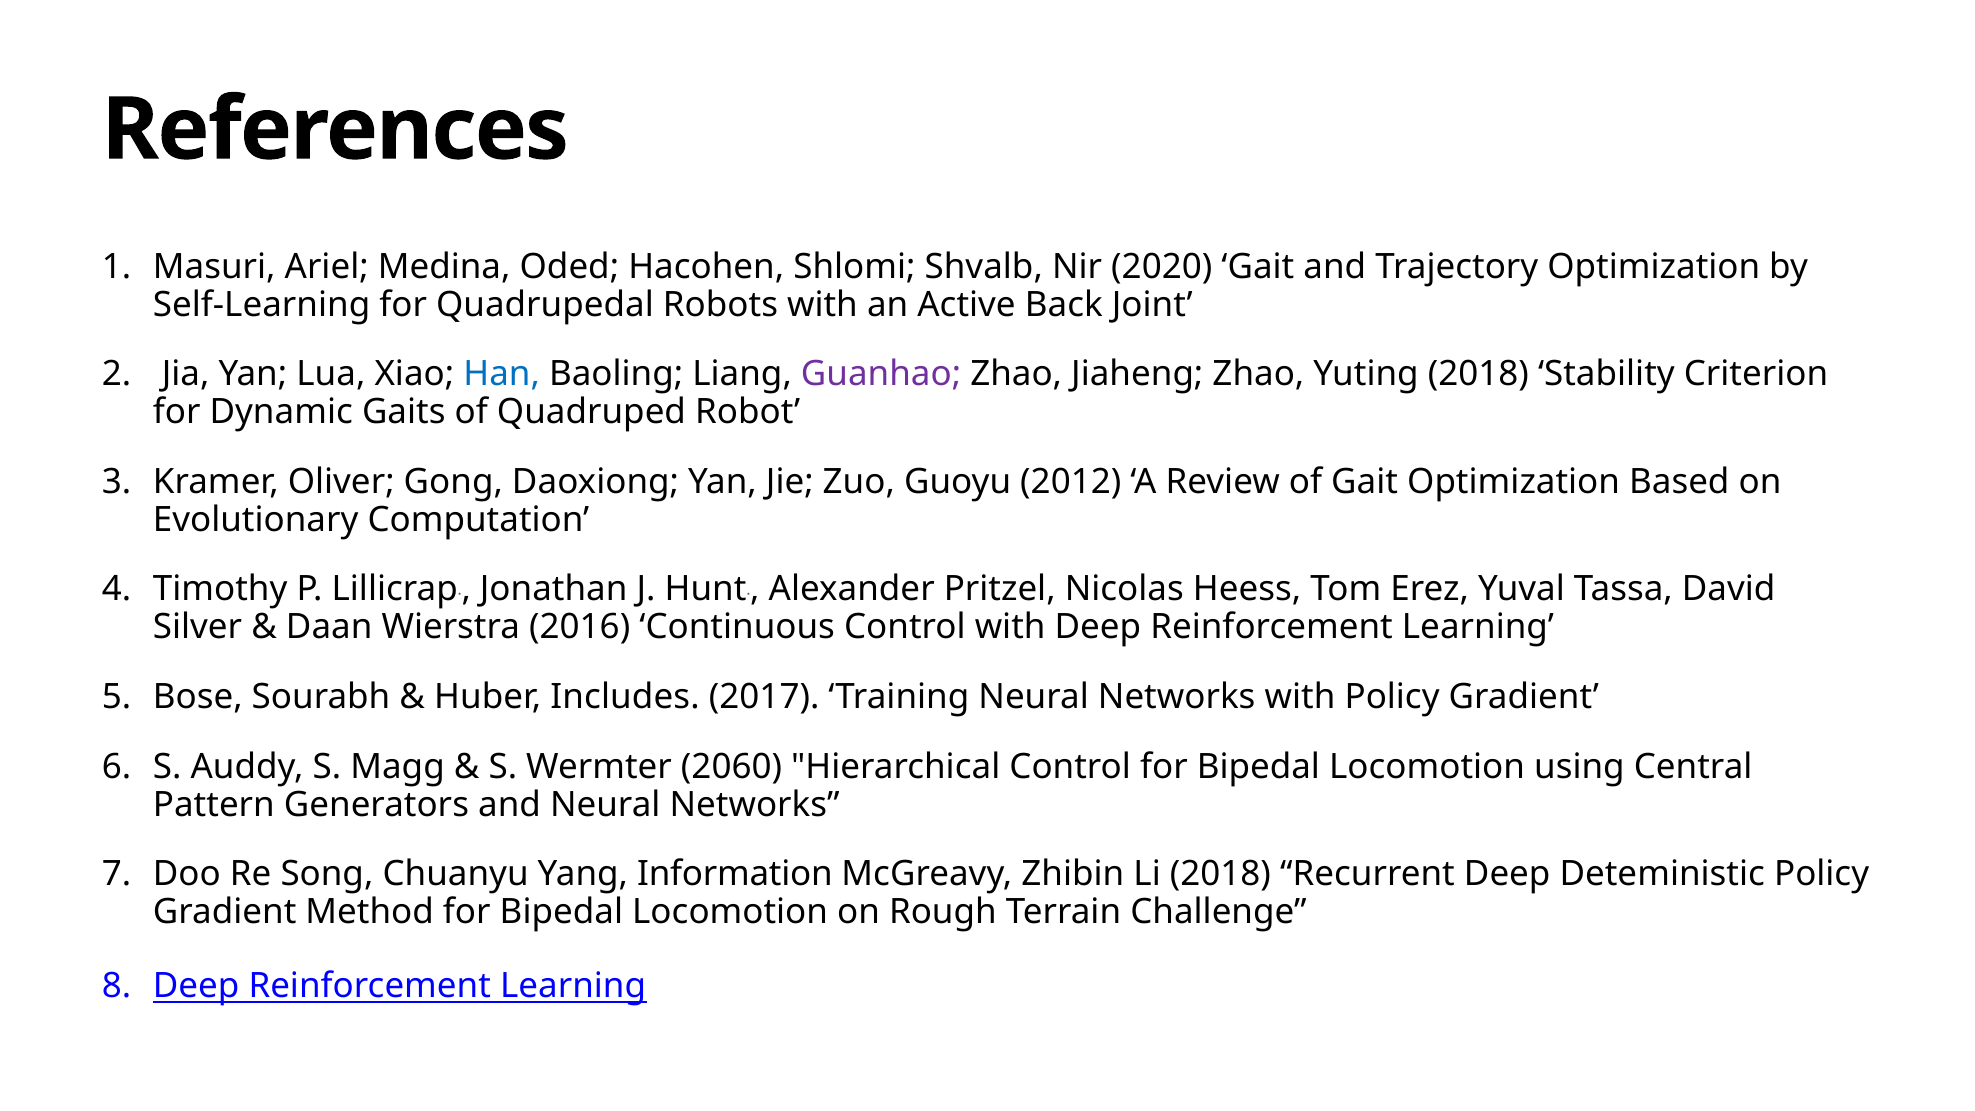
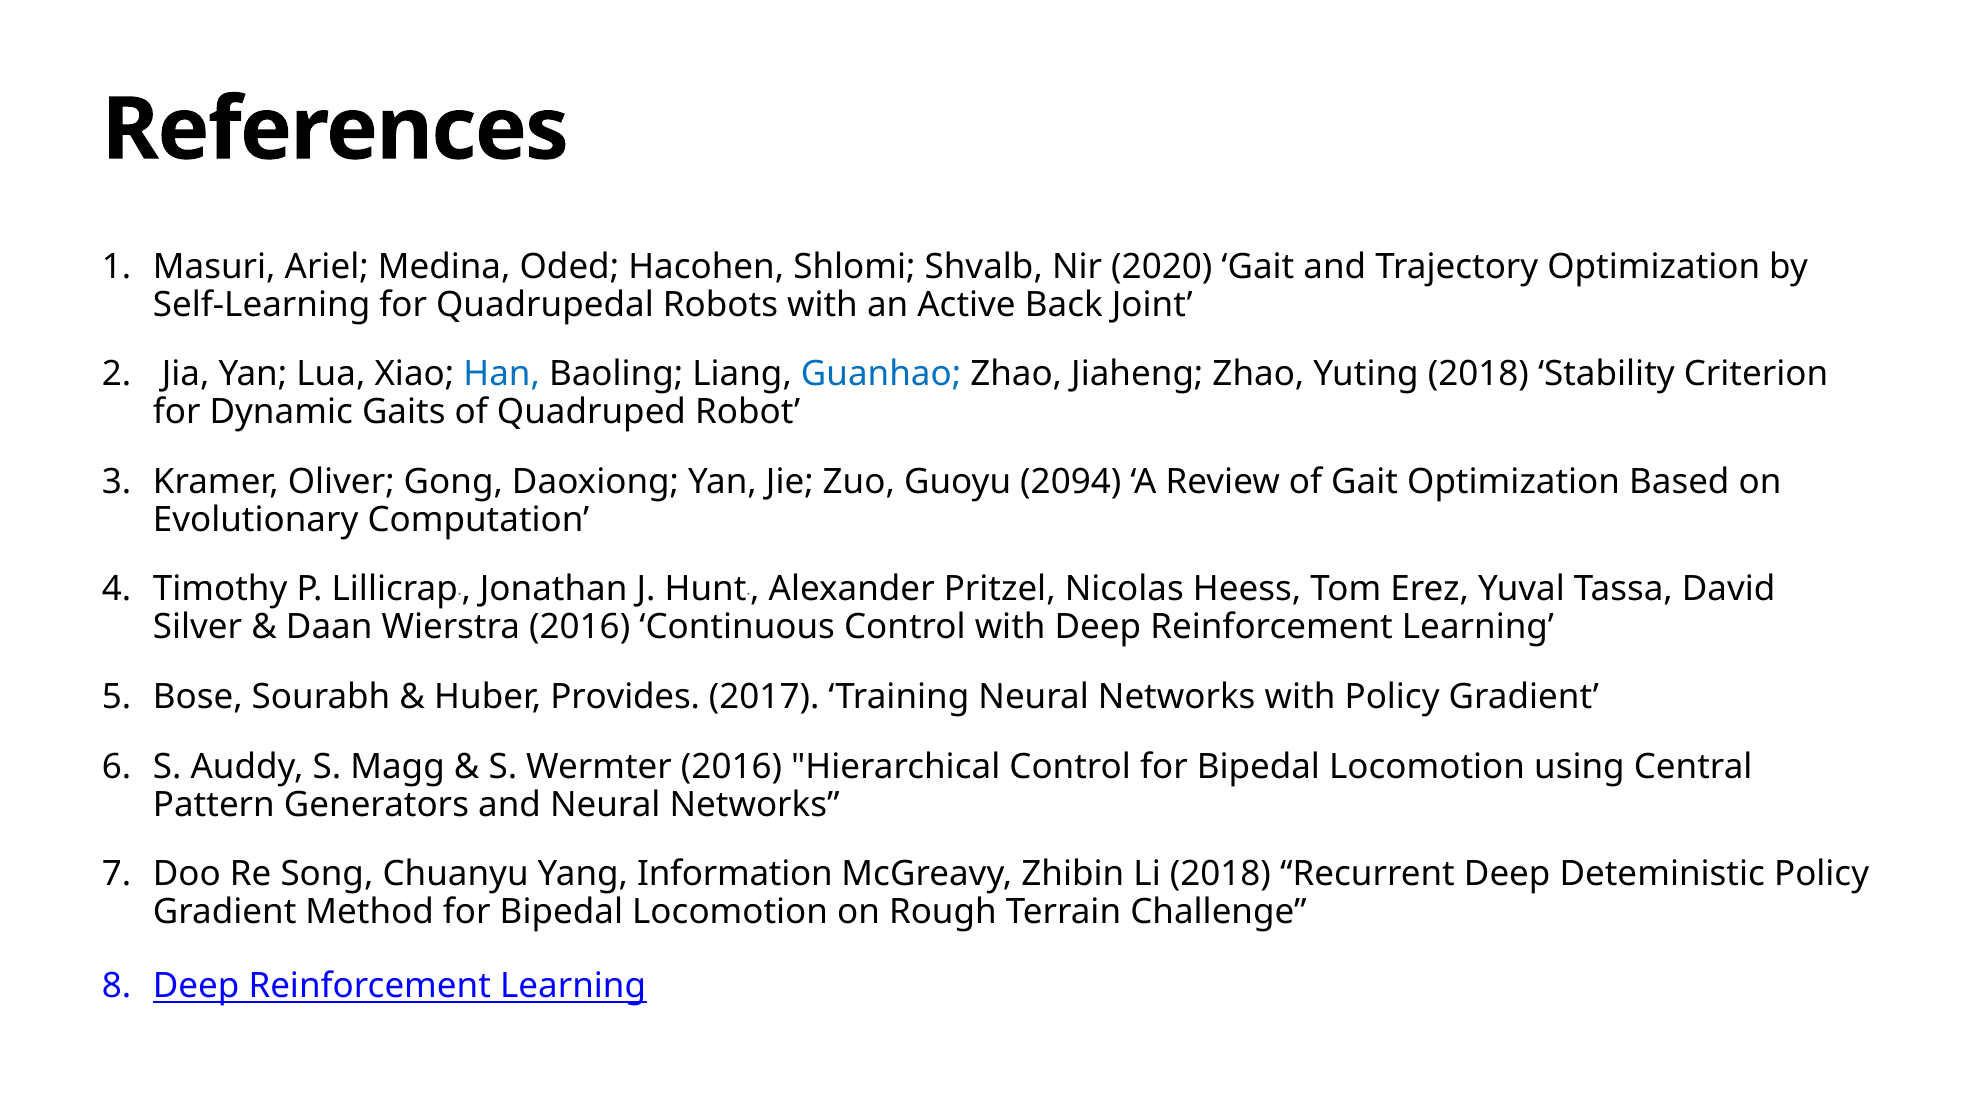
Guanhao colour: purple -> blue
2012: 2012 -> 2094
Includes: Includes -> Provides
Wermter 2060: 2060 -> 2016
